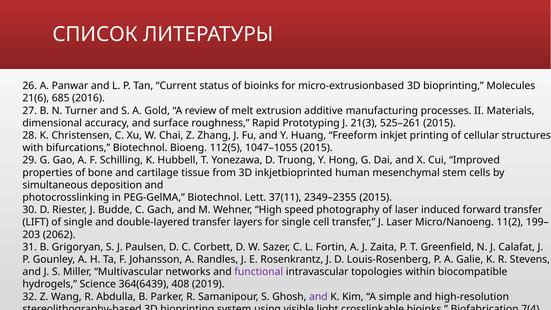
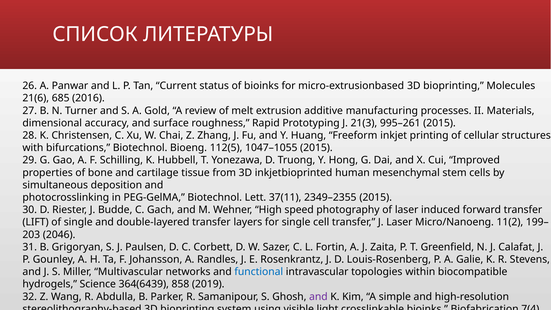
525–261: 525–261 -> 995–261
2062: 2062 -> 2046
functional colour: purple -> blue
408: 408 -> 858
